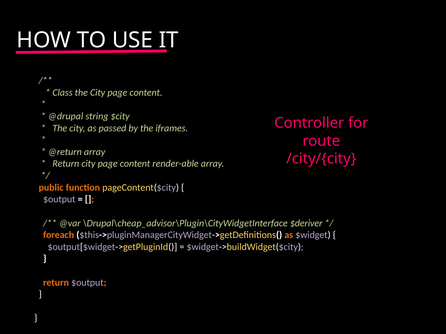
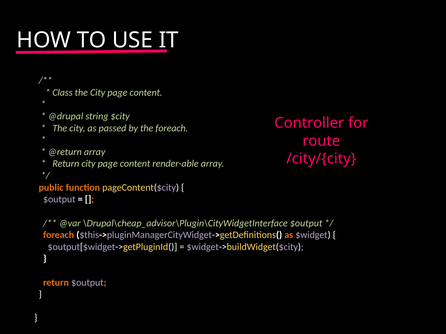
the iframes: iframes -> foreach
\Drupal\cheap_advisor\Plugin\CityWidgetInterface $deriver: $deriver -> $output
